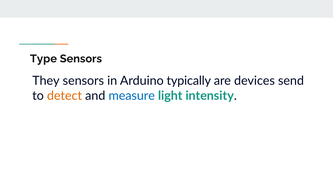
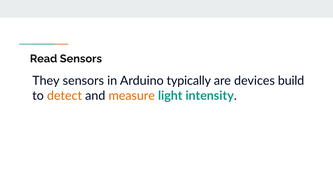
Type: Type -> Read
send: send -> build
measure colour: blue -> orange
